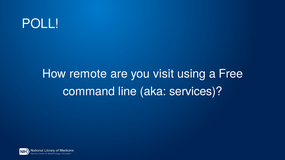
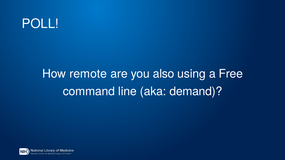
visit: visit -> also
services: services -> demand
